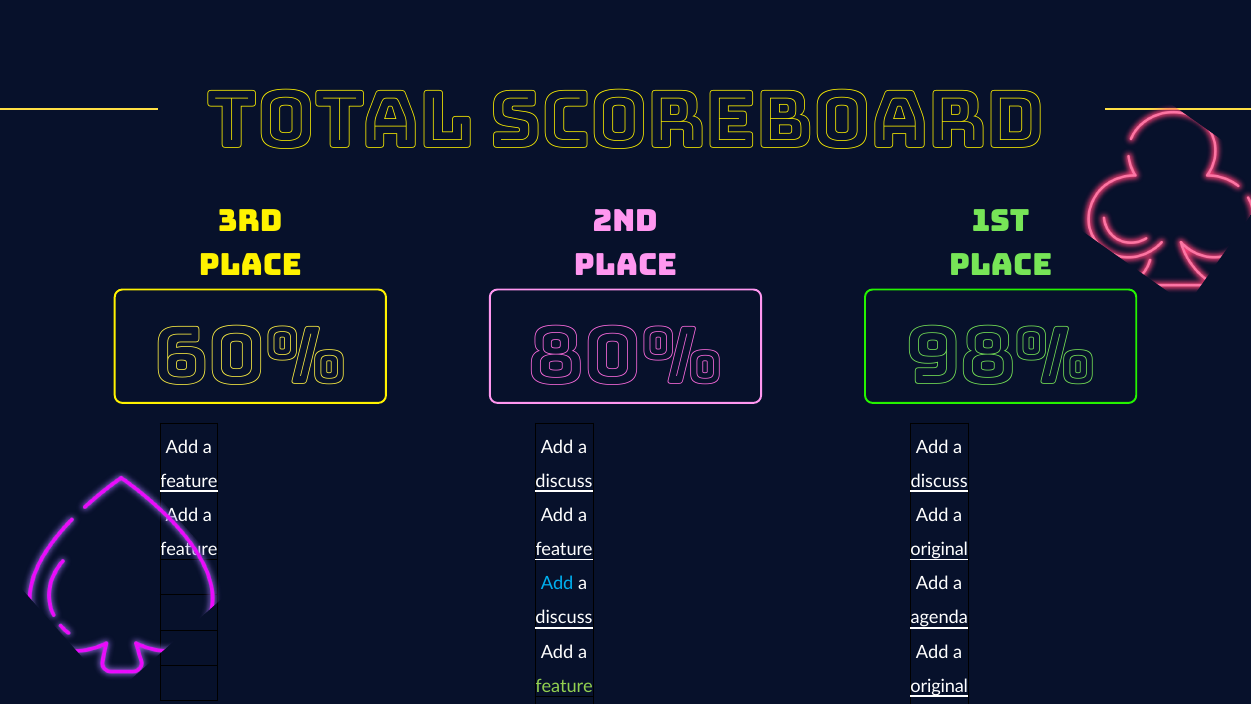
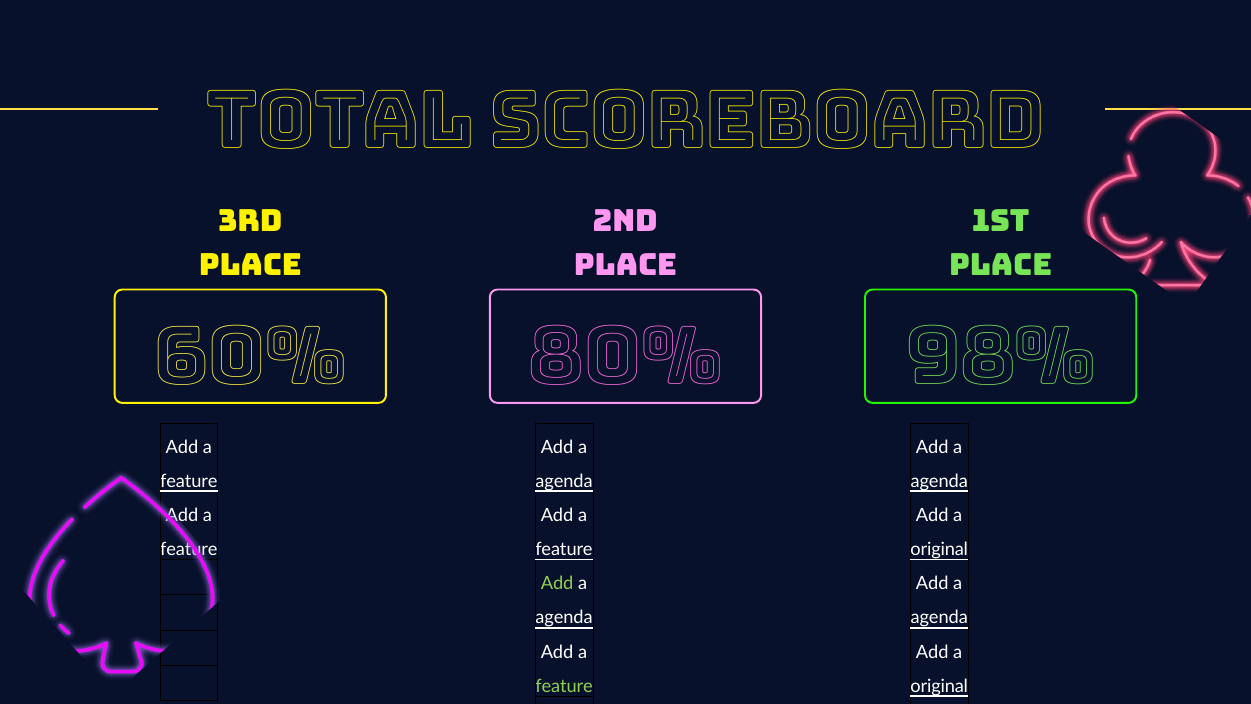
discuss at (564, 481): discuss -> agenda
discuss at (939, 481): discuss -> agenda
Add at (557, 583) colour: light blue -> light green
discuss at (564, 618): discuss -> agenda
